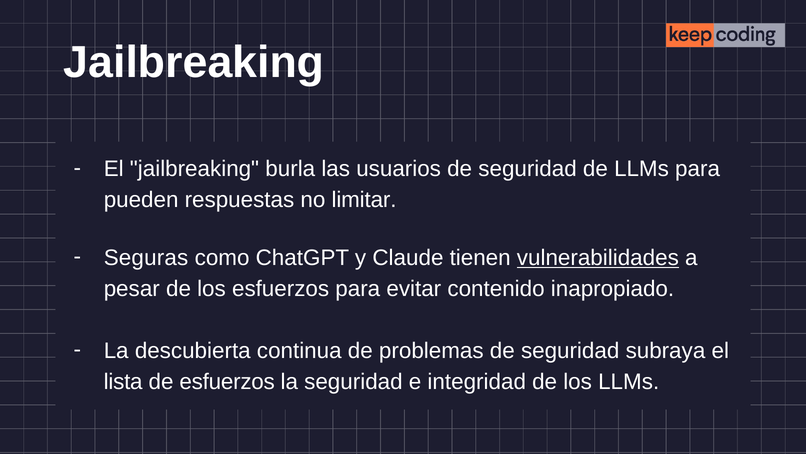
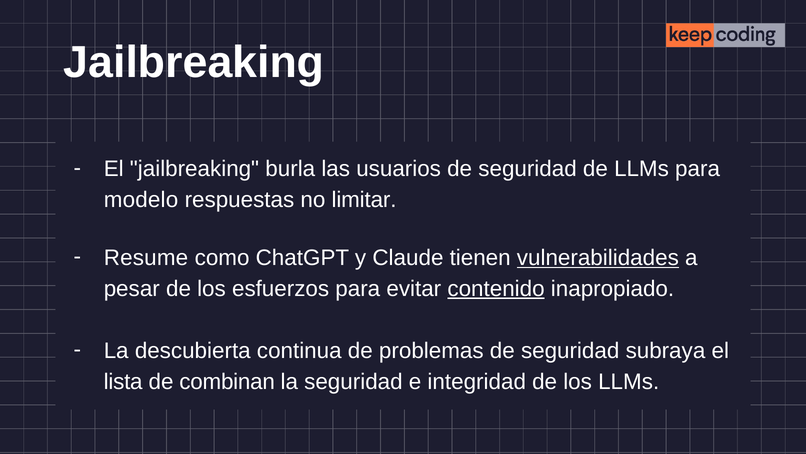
pueden: pueden -> modelo
Seguras: Seguras -> Resume
contenido underline: none -> present
de esfuerzos: esfuerzos -> combinan
